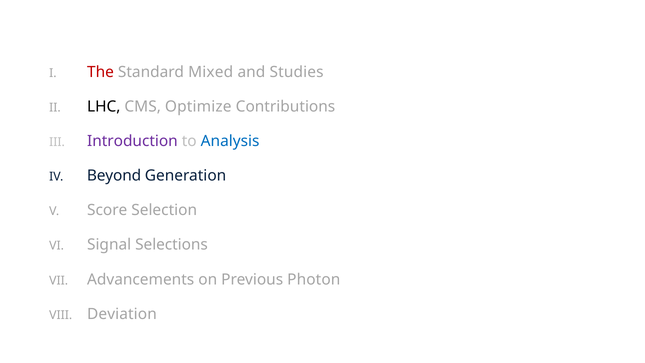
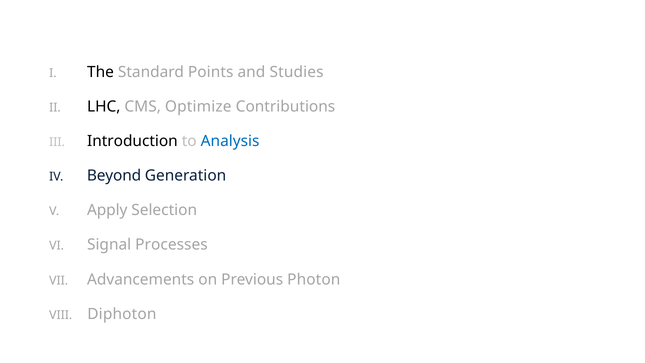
The colour: red -> black
Mixed: Mixed -> Points
Introduction colour: purple -> black
Score: Score -> Apply
Selections: Selections -> Processes
Deviation: Deviation -> Diphoton
